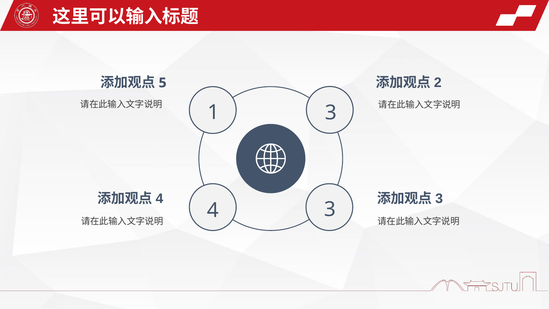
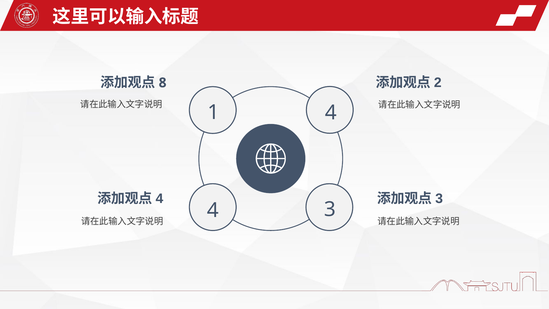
5: 5 -> 8
1 3: 3 -> 4
